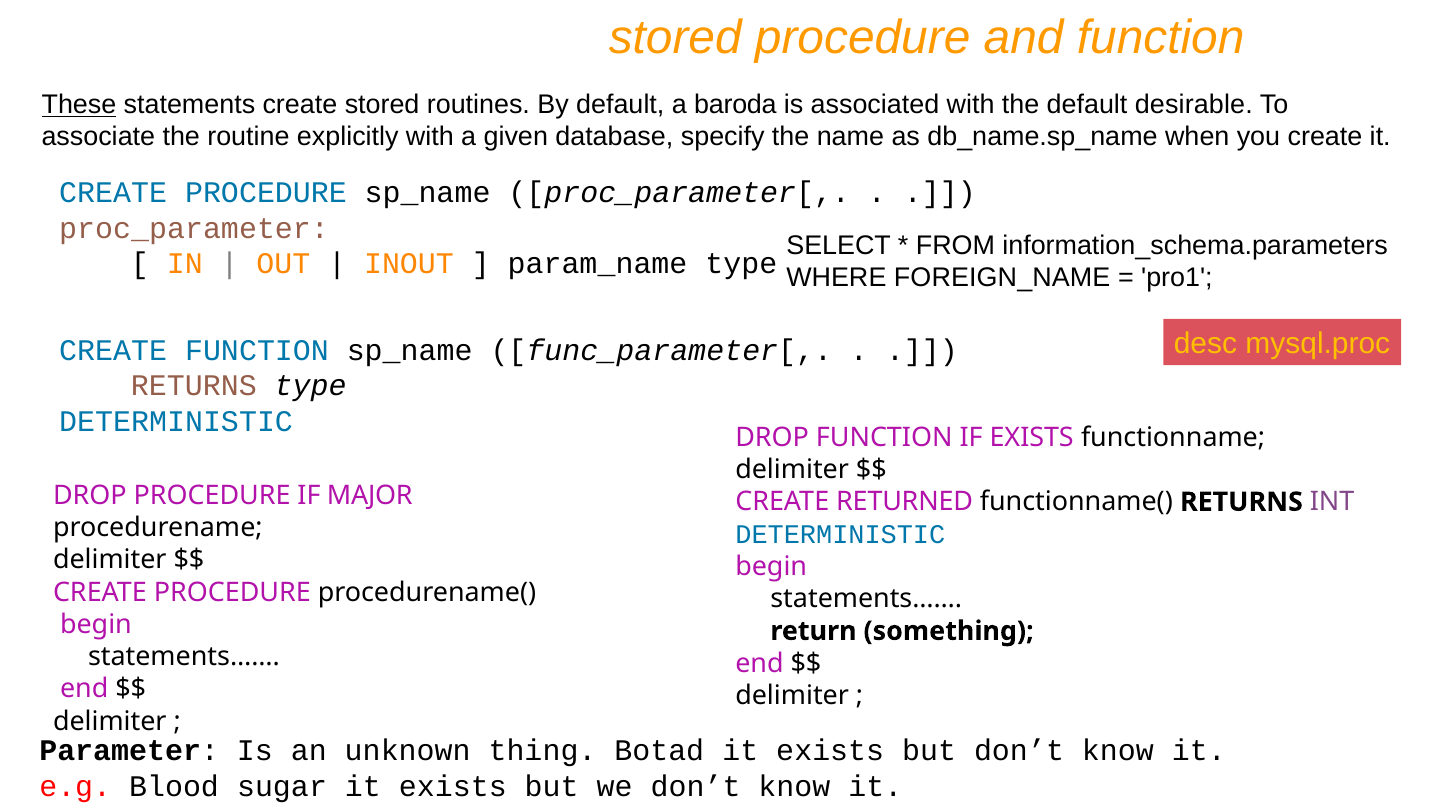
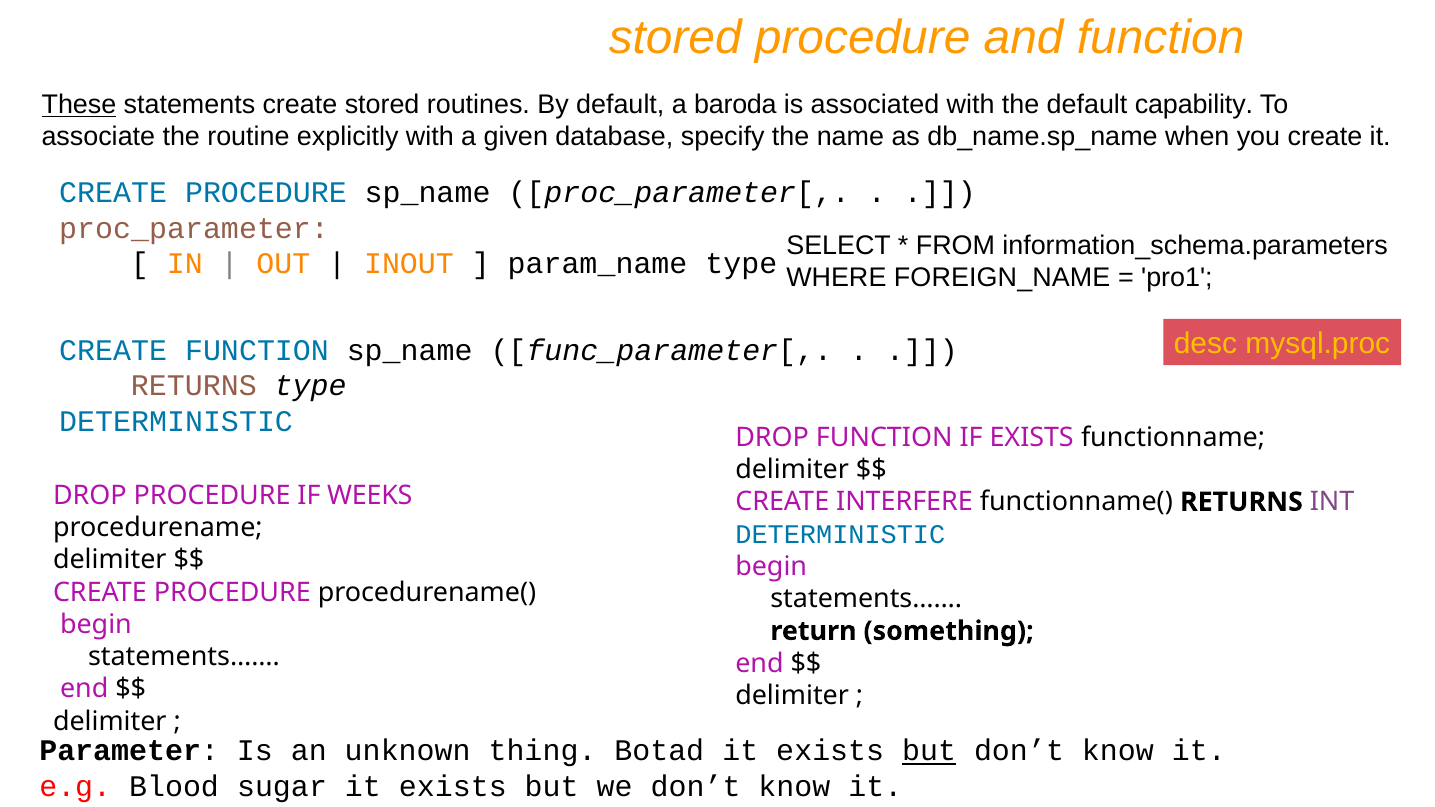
desirable: desirable -> capability
MAJOR: MAJOR -> WEEKS
RETURNED: RETURNED -> INTERFERE
but at (929, 751) underline: none -> present
